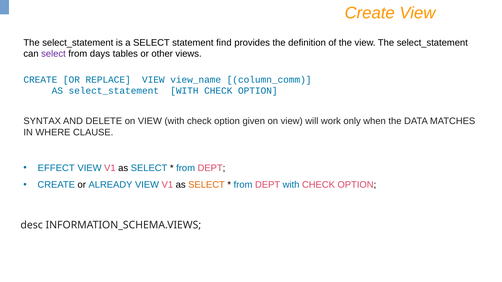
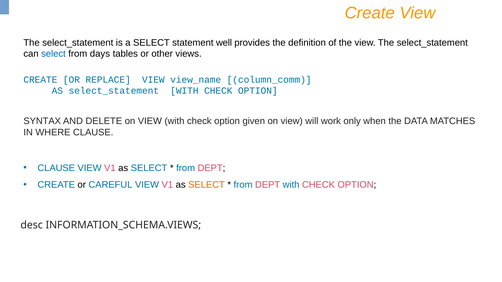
find: find -> well
select at (53, 54) colour: purple -> blue
EFFECT at (56, 168): EFFECT -> CLAUSE
ALREADY: ALREADY -> CAREFUL
